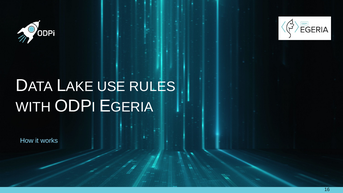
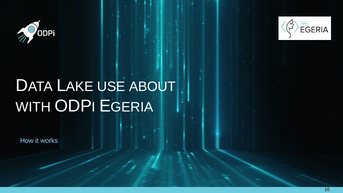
RULES: RULES -> ABOUT
